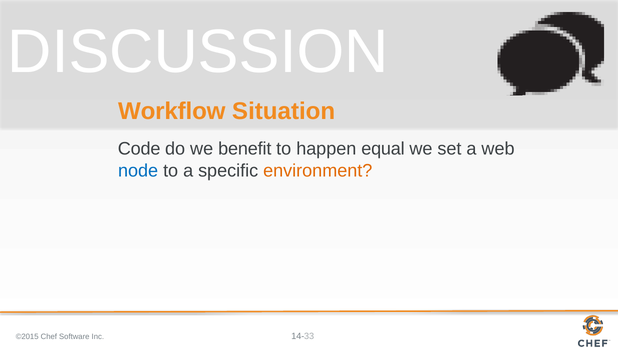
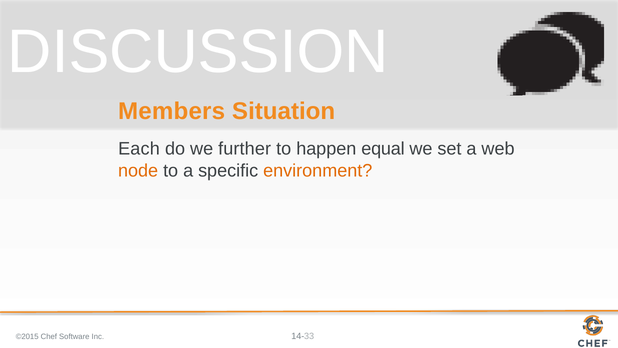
Workflow: Workflow -> Members
Code: Code -> Each
benefit: benefit -> further
node colour: blue -> orange
